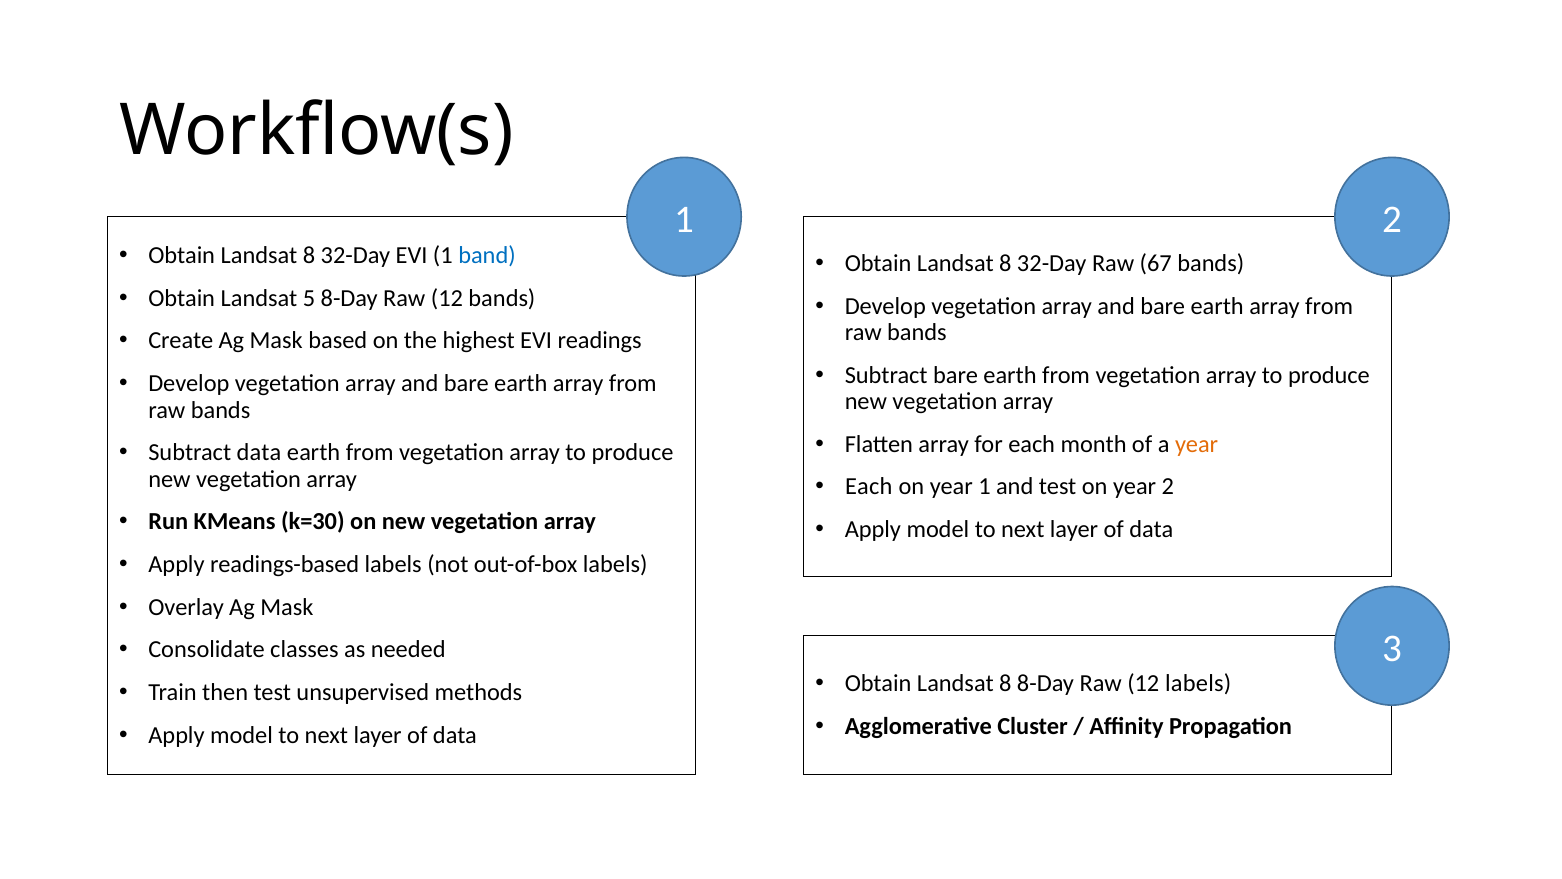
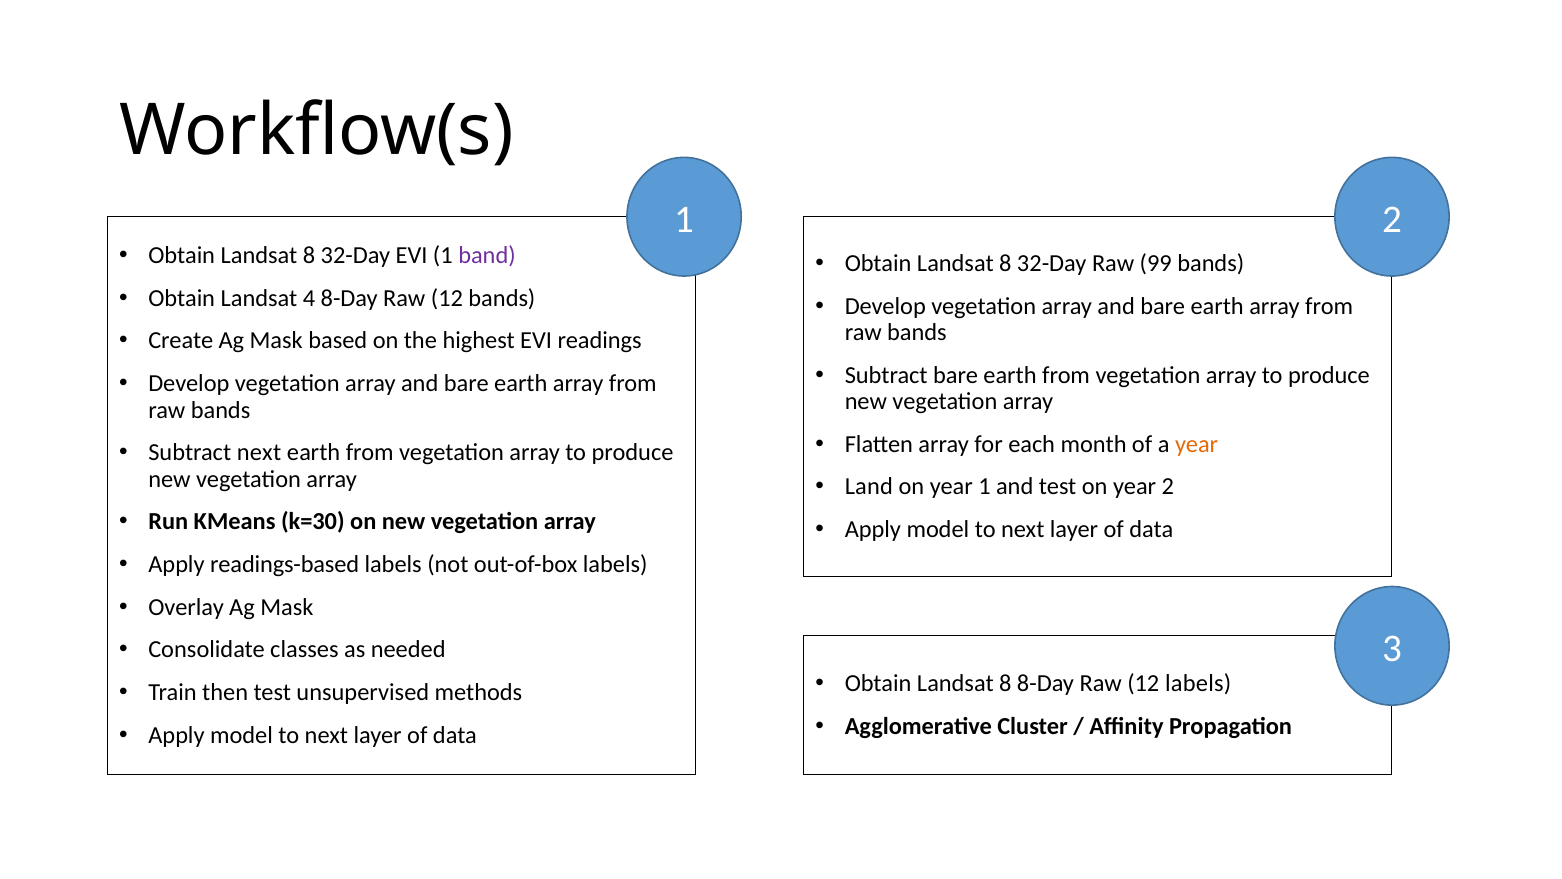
band colour: blue -> purple
67: 67 -> 99
5: 5 -> 4
Subtract data: data -> next
Each at (869, 487): Each -> Land
